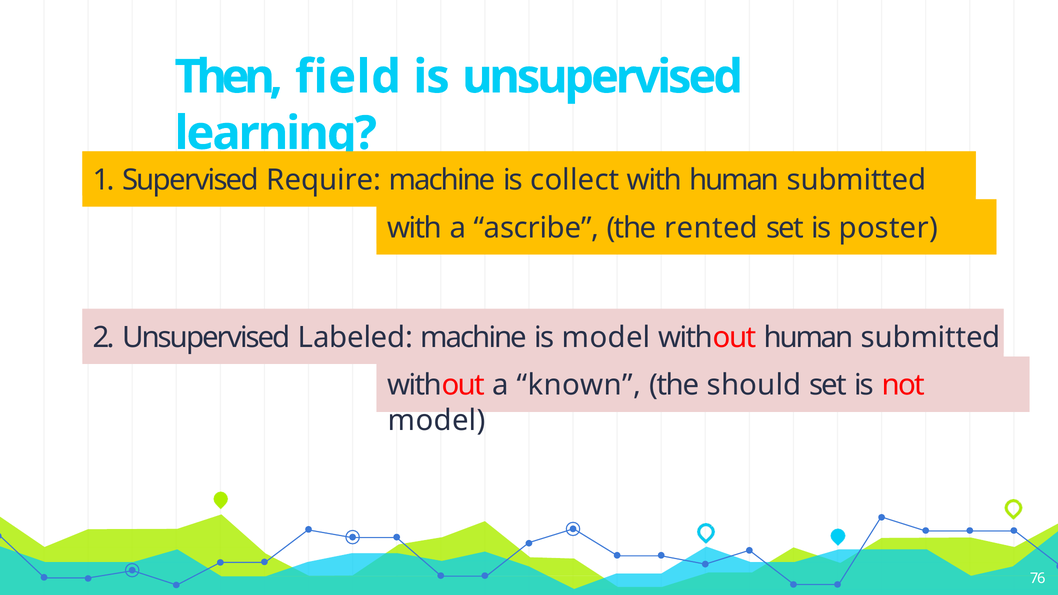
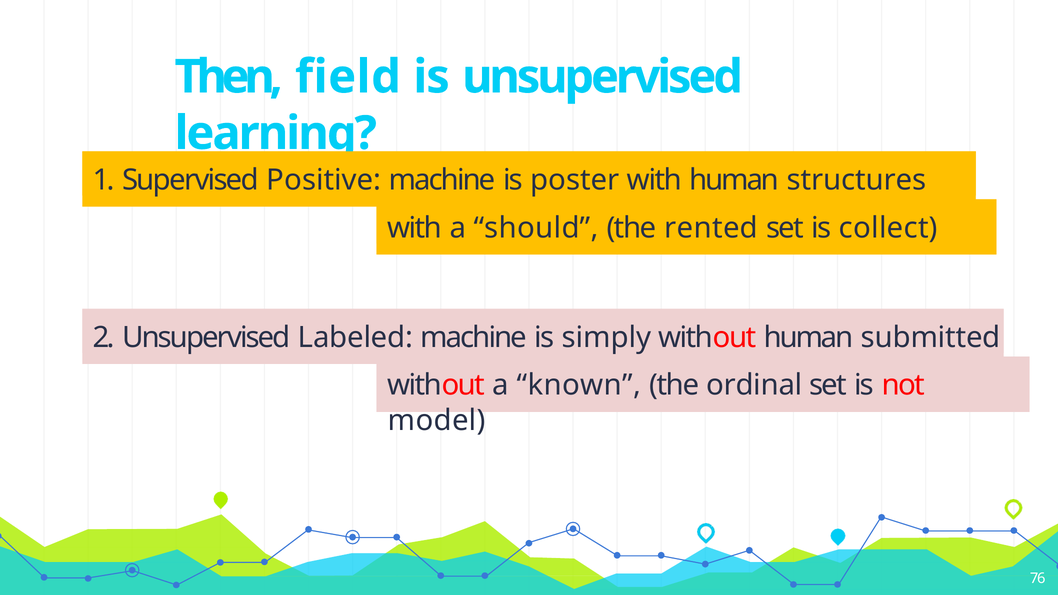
Require: Require -> Positive
collect: collect -> poster
with human submitted: submitted -> structures
ascribe: ascribe -> should
poster: poster -> collect
is model: model -> simply
should: should -> ordinal
